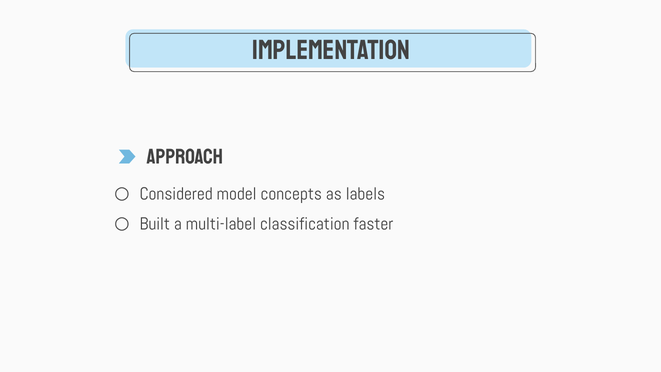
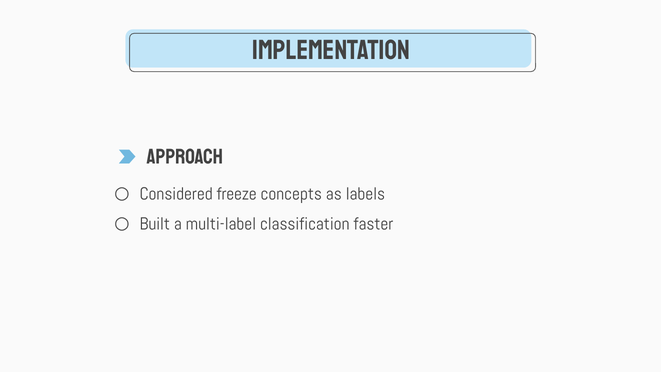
model: model -> freeze
